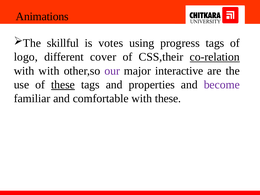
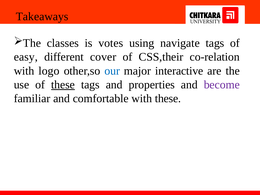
Animations: Animations -> Takeaways
skillful: skillful -> classes
progress: progress -> navigate
logo: logo -> easy
co-relation underline: present -> none
with with: with -> logo
our colour: purple -> blue
